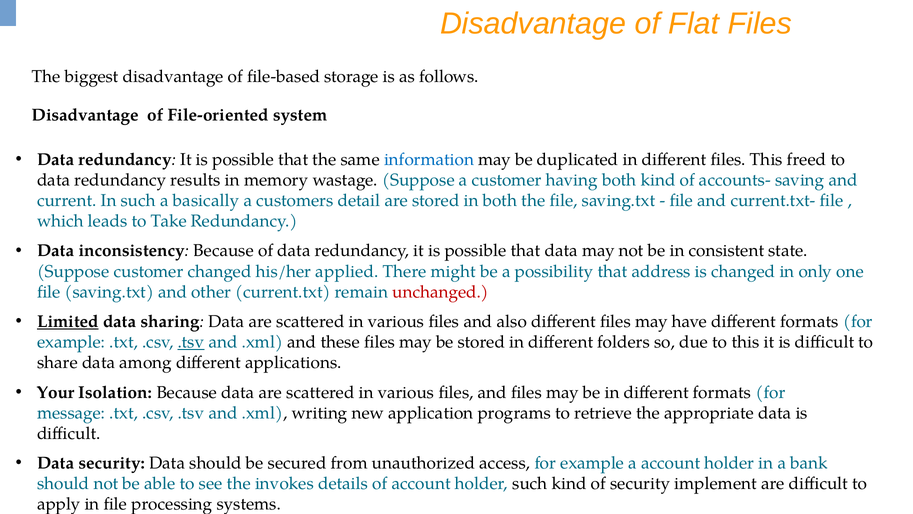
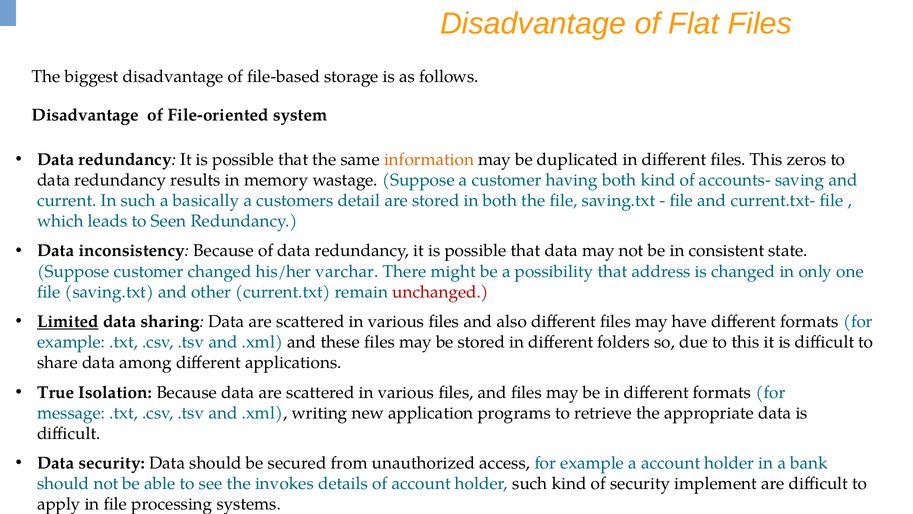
information colour: blue -> orange
freed: freed -> zeros
Take: Take -> Seen
applied: applied -> varchar
.tsv at (191, 342) underline: present -> none
Your: Your -> True
